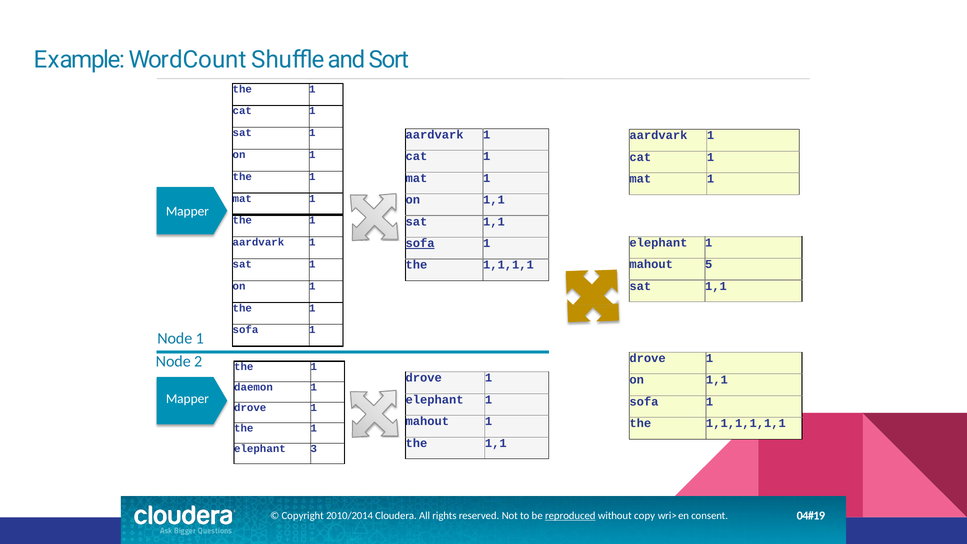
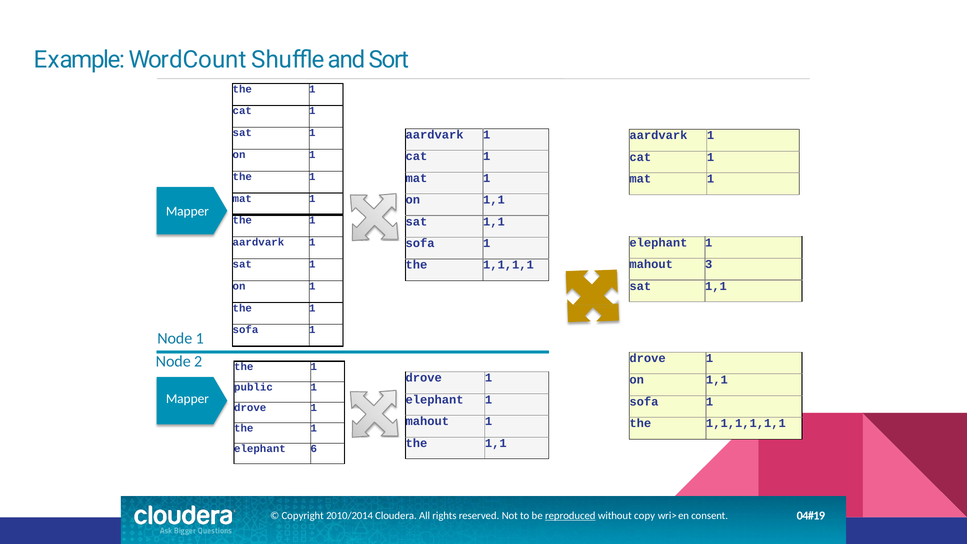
sofa at (420, 243) underline: present -> none
5: 5 -> 3
daemon: daemon -> public
3: 3 -> 6
